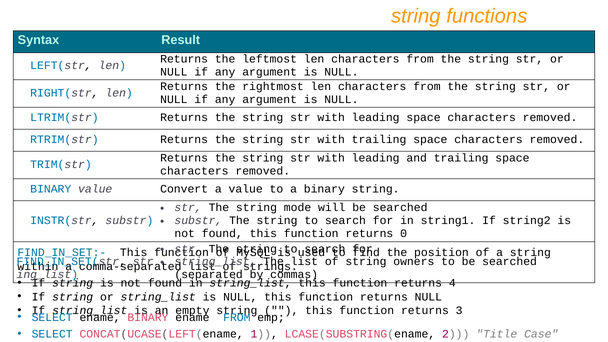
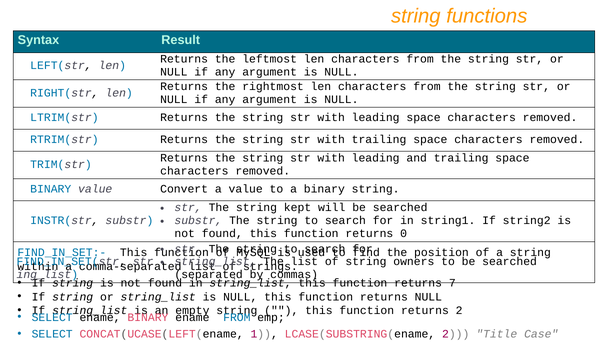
mode: mode -> kept
4: 4 -> 7
returns 3: 3 -> 2
